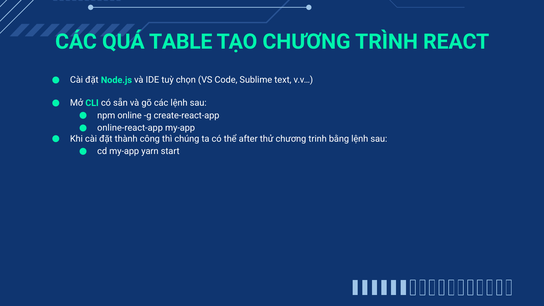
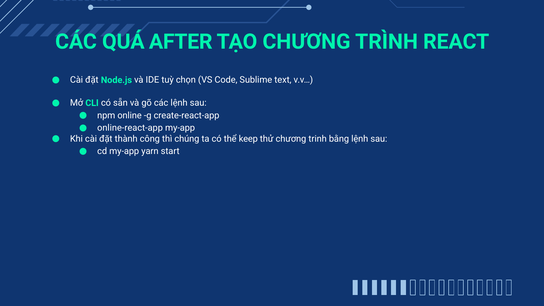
TABLE: TABLE -> AFTER
after: after -> keep
